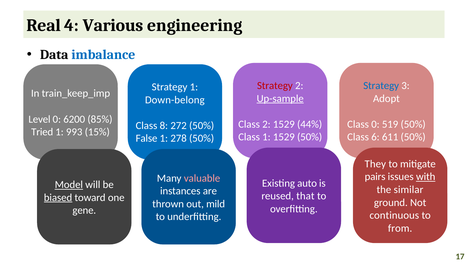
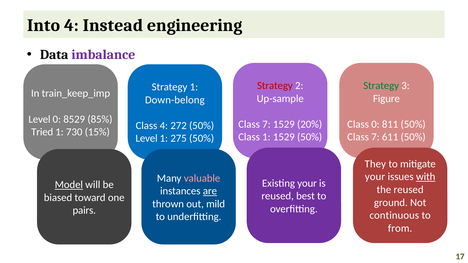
Real: Real -> Into
Various: Various -> Instead
imbalance colour: blue -> purple
Strategy at (381, 86) colour: blue -> green
Up-sample underline: present -> none
Adopt: Adopt -> Figure
6200: 6200 -> 8529
2 at (266, 124): 2 -> 7
44%: 44% -> 20%
519: 519 -> 811
Class 8: 8 -> 4
993: 993 -> 730
6 at (375, 137): 6 -> 7
False at (147, 139): False -> Level
278: 278 -> 275
pairs at (375, 177): pairs -> your
Existing auto: auto -> your
the similar: similar -> reused
are underline: none -> present
that: that -> best
biased underline: present -> none
gene: gene -> pairs
